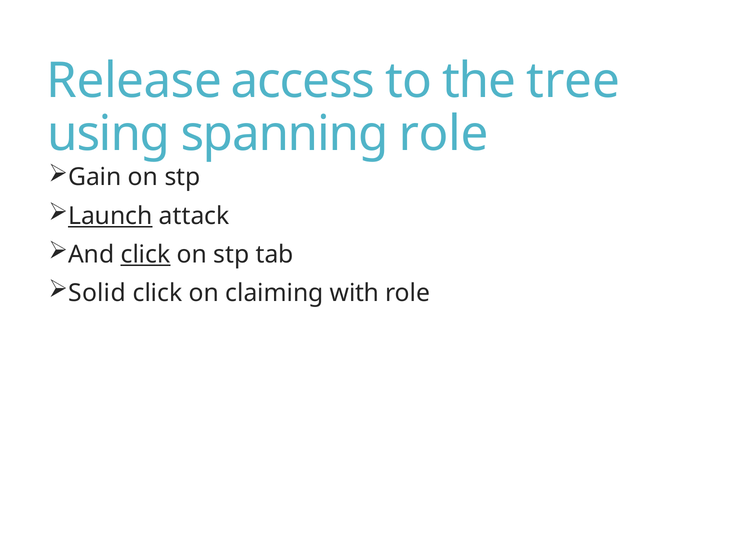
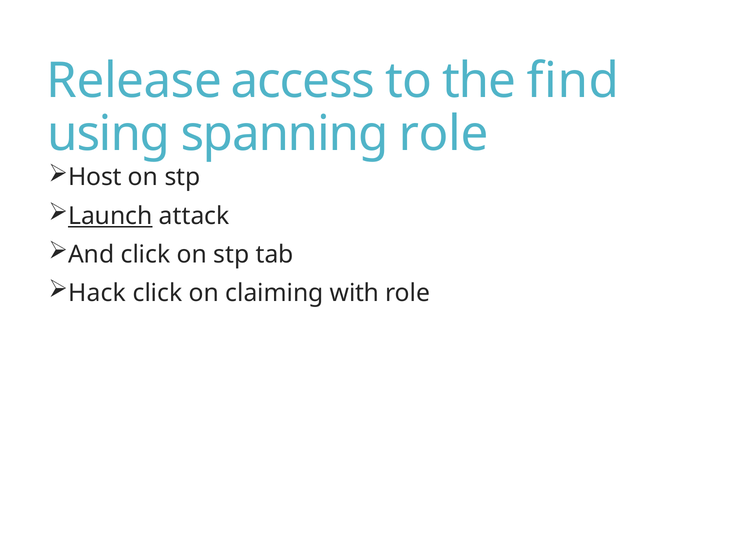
tree: tree -> find
Gain: Gain -> Host
click at (146, 254) underline: present -> none
Solid: Solid -> Hack
